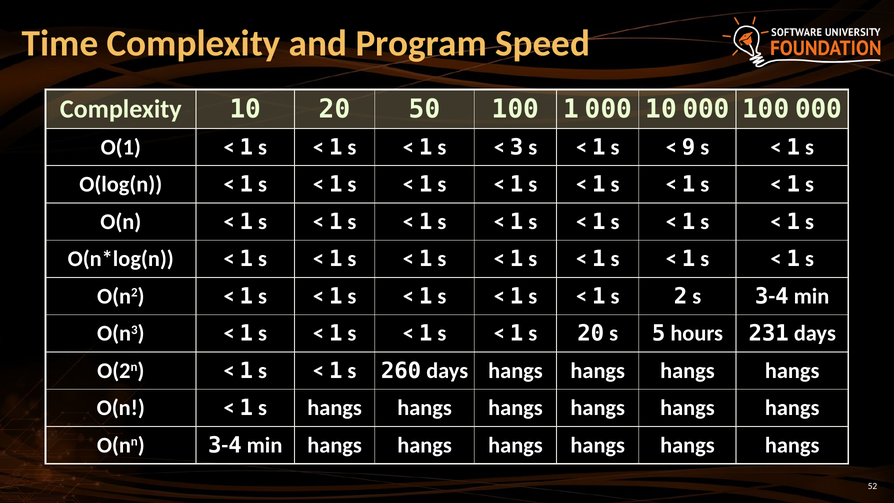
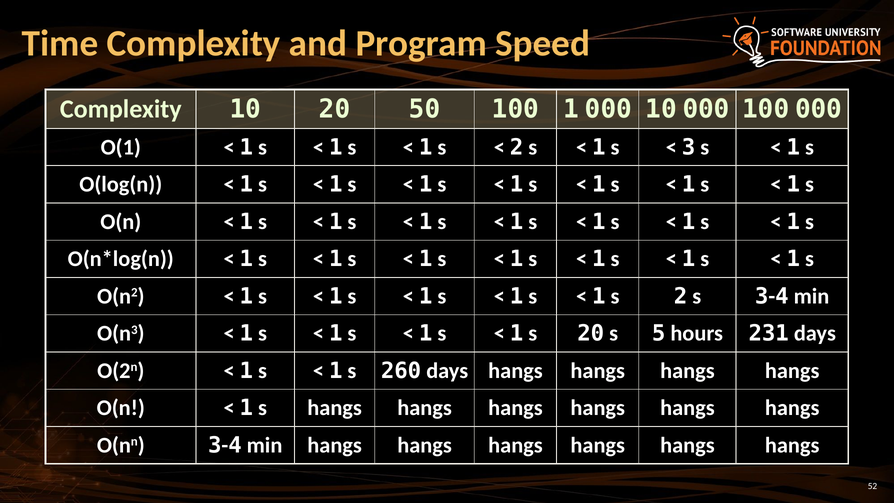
3 at (517, 147): 3 -> 2
9: 9 -> 3
